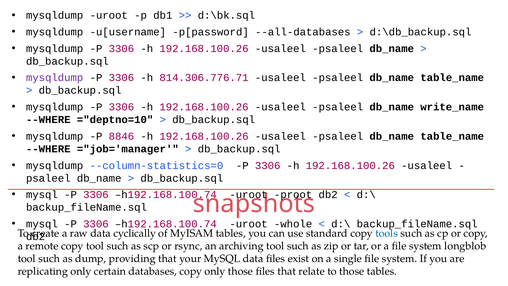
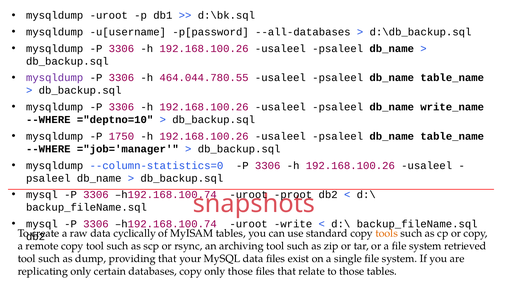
814.306.776.71: 814.306.776.71 -> 464.044.780.55
8846: 8846 -> 1750
whole: whole -> write
tools colour: blue -> orange
longblob: longblob -> retrieved
